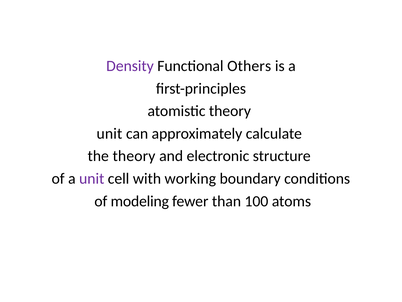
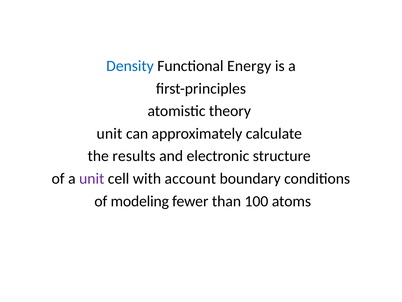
Density colour: purple -> blue
Others: Others -> Energy
the theory: theory -> results
working: working -> account
